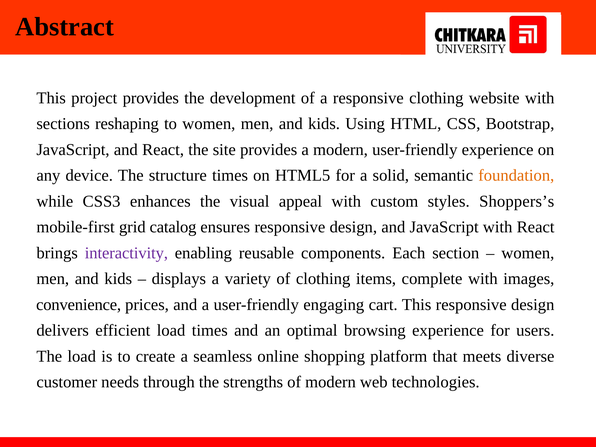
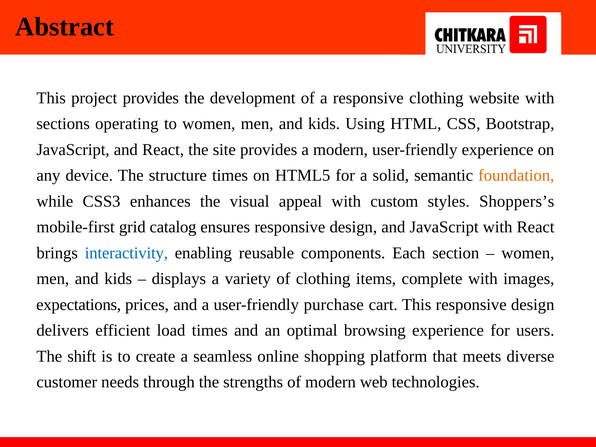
reshaping: reshaping -> operating
interactivity colour: purple -> blue
convenience: convenience -> expectations
engaging: engaging -> purchase
The load: load -> shift
